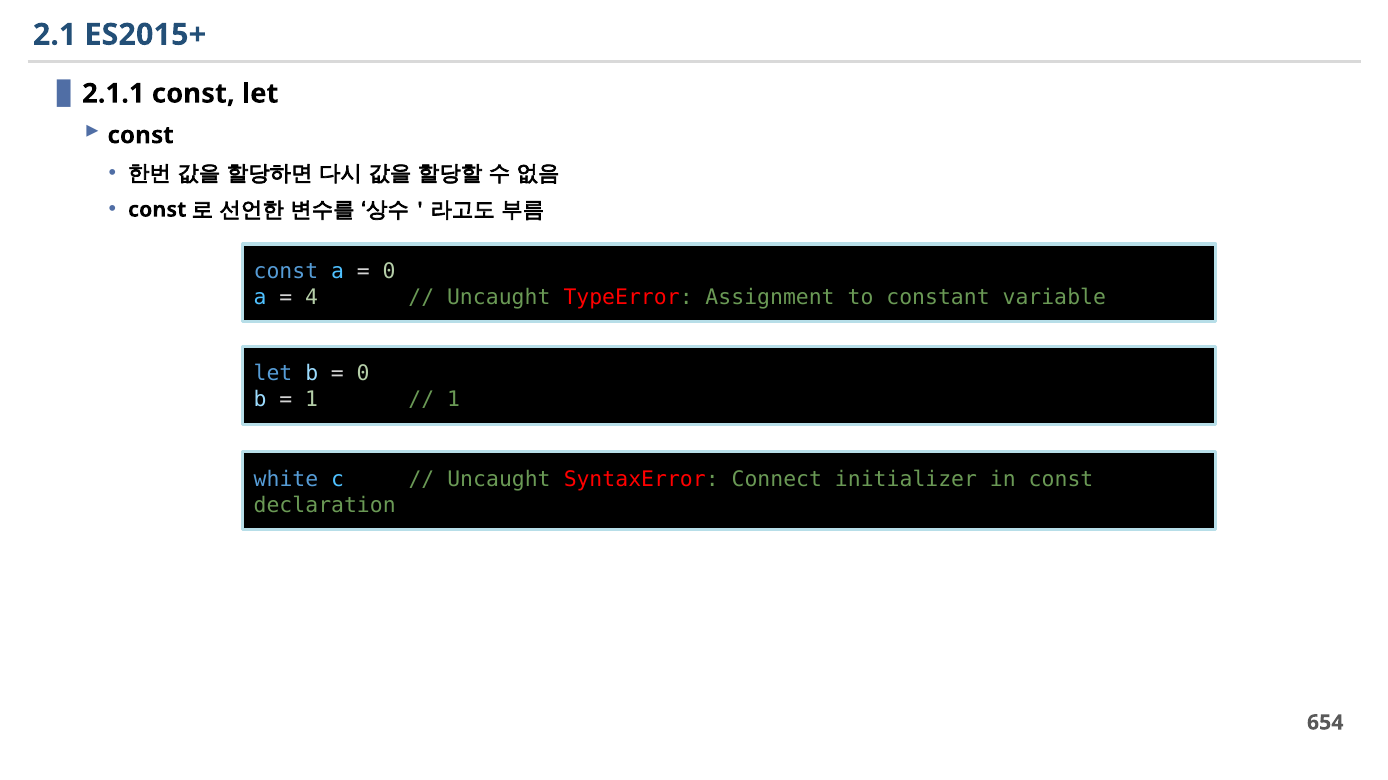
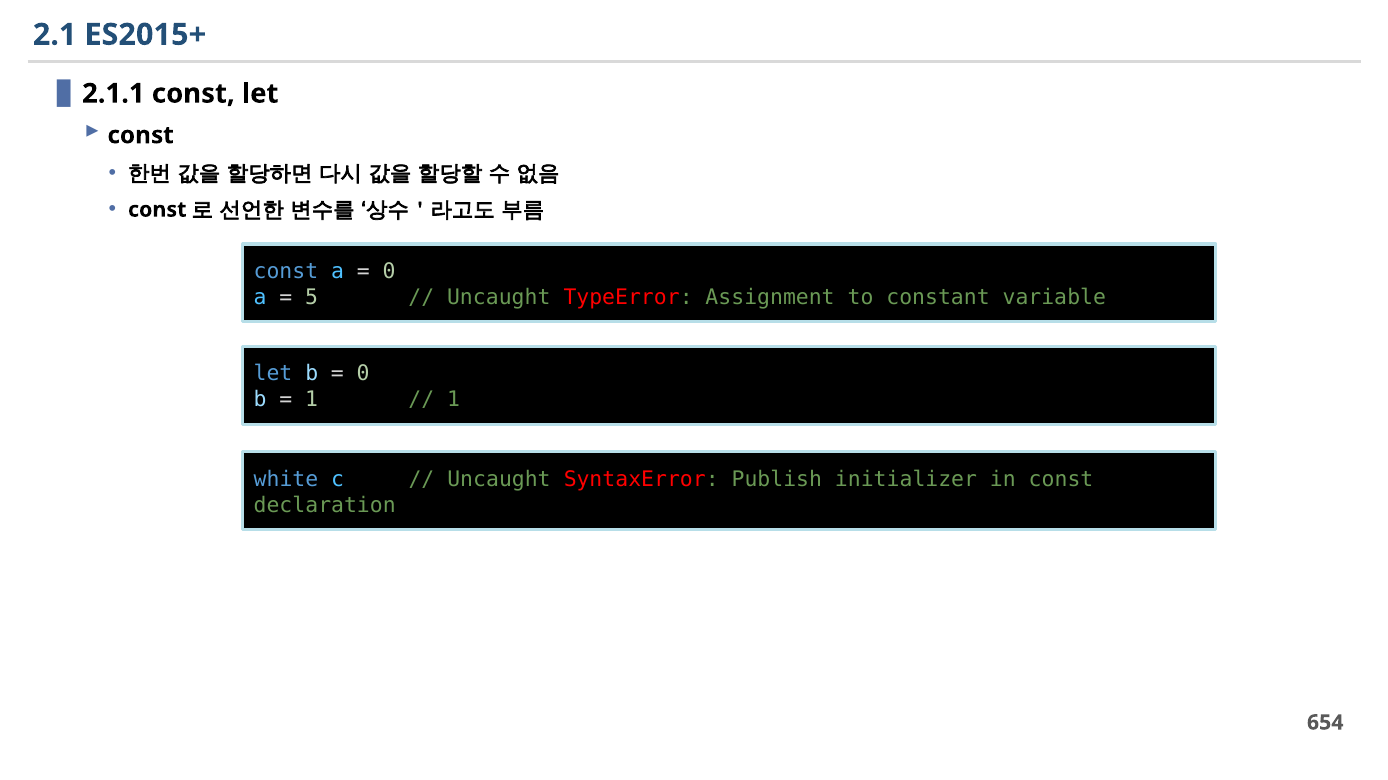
4: 4 -> 5
Connect: Connect -> Publish
